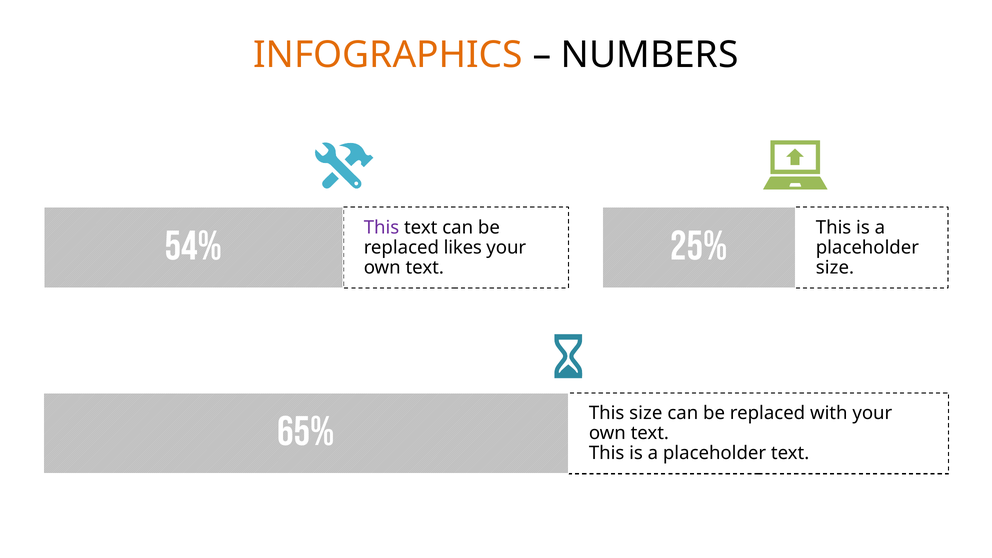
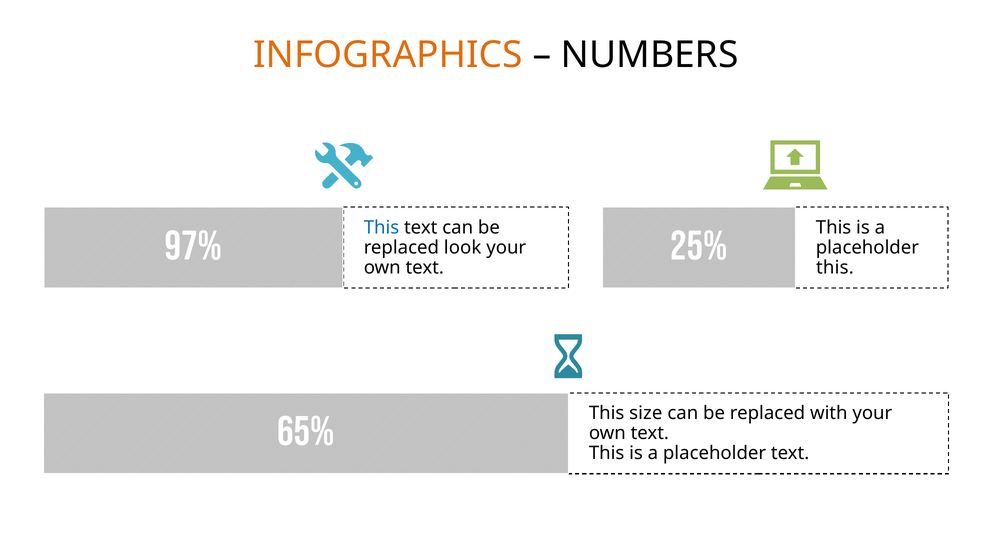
This at (382, 227) colour: purple -> blue
54%: 54% -> 97%
likes: likes -> look
size at (835, 268): size -> this
